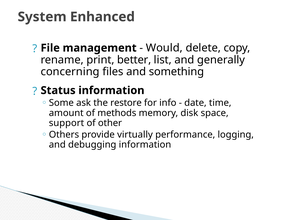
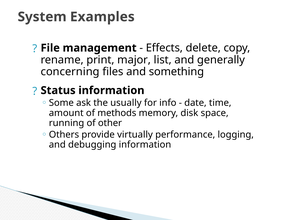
Enhanced: Enhanced -> Examples
Would: Would -> Effects
better: better -> major
restore: restore -> usually
support: support -> running
